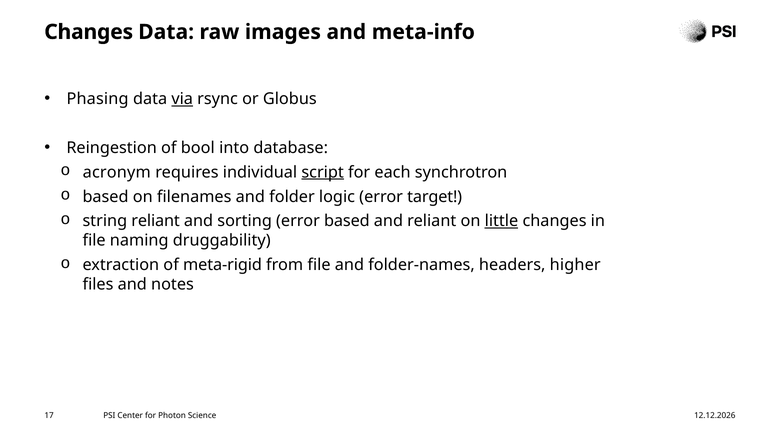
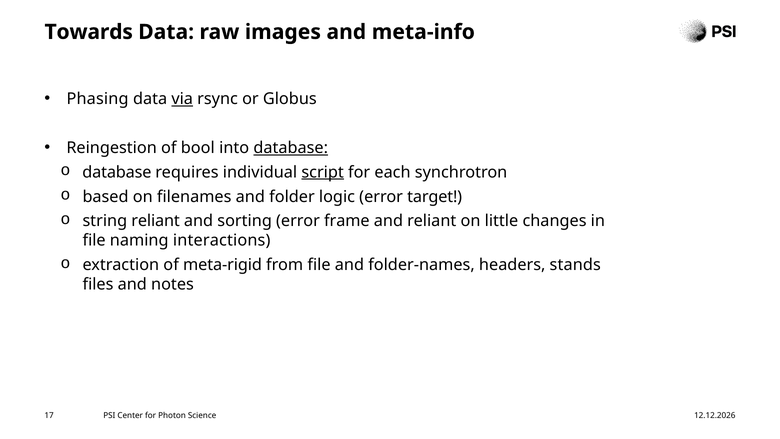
Changes at (89, 32): Changes -> Towards
database at (291, 148) underline: none -> present
acronym at (117, 172): acronym -> database
error based: based -> frame
little underline: present -> none
druggability: druggability -> interactions
higher: higher -> stands
